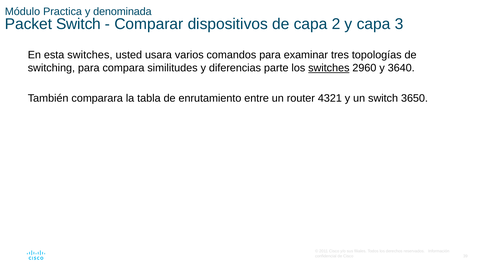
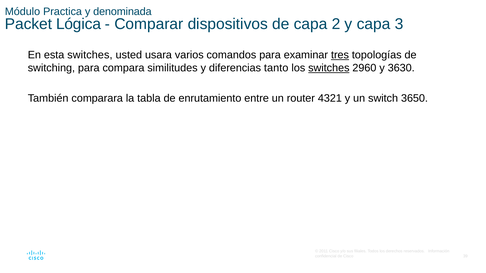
Packet Switch: Switch -> Lógica
tres underline: none -> present
parte: parte -> tanto
3640: 3640 -> 3630
